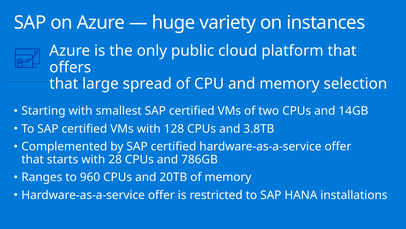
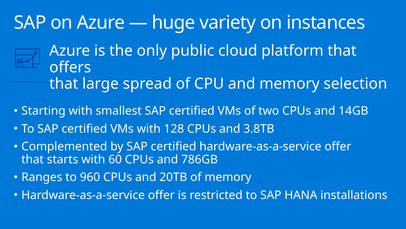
28: 28 -> 60
